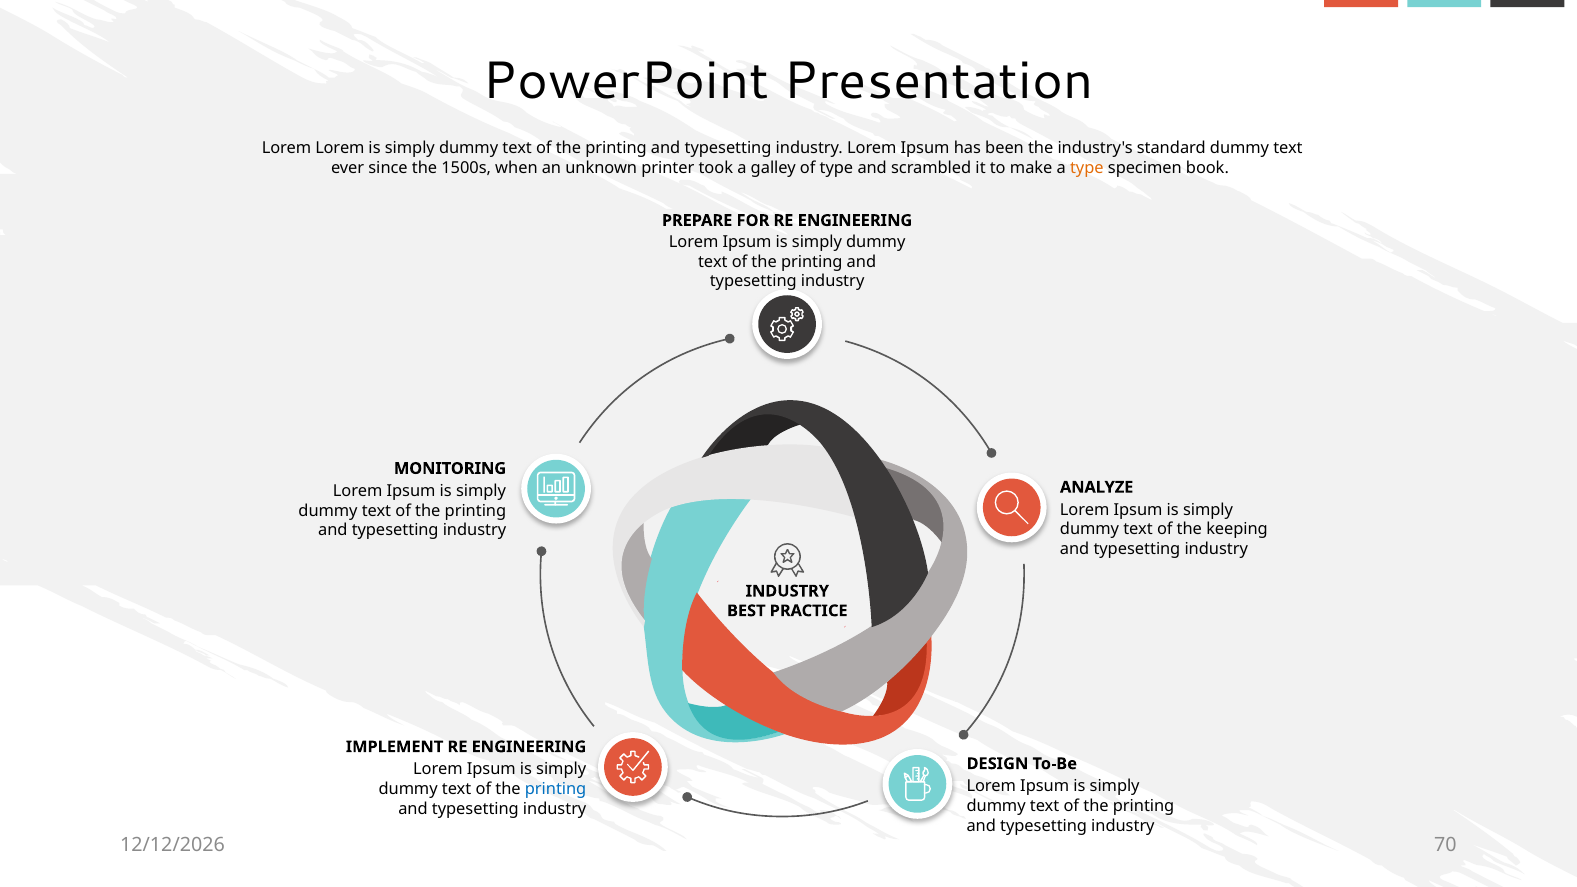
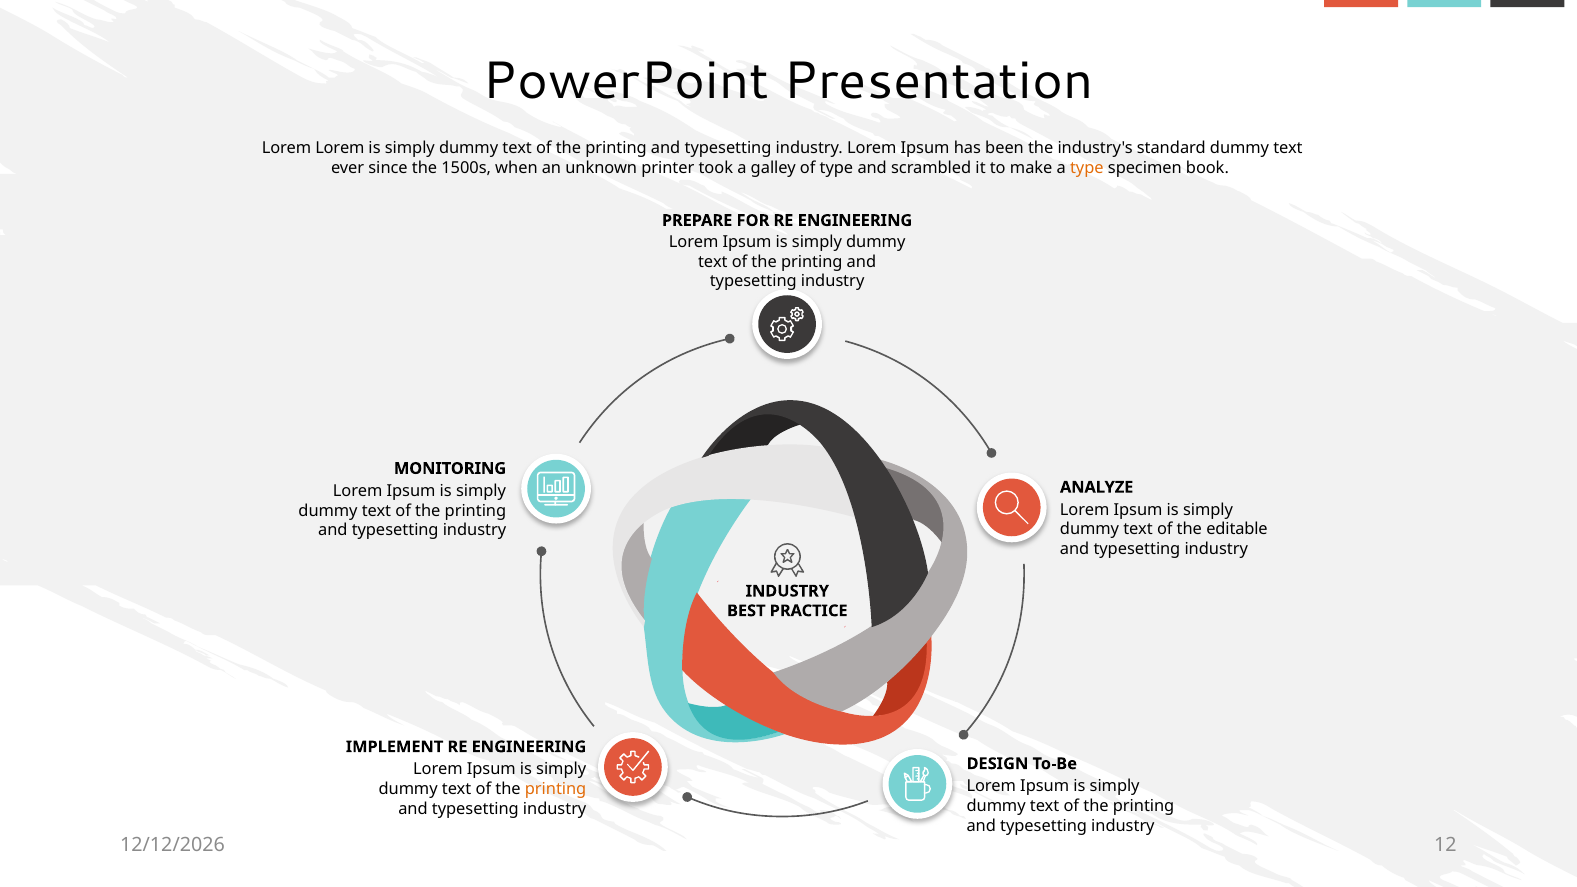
keeping: keeping -> editable
printing at (556, 789) colour: blue -> orange
70: 70 -> 12
